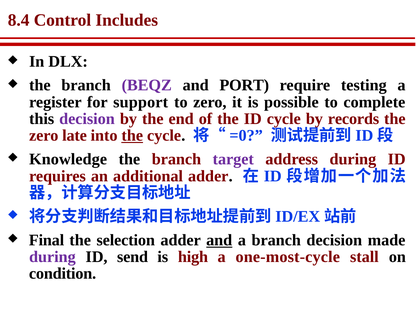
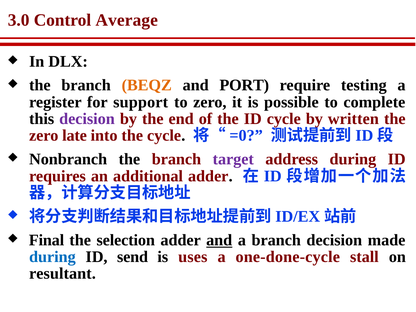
8.4: 8.4 -> 3.0
Includes: Includes -> Average
BEQZ colour: purple -> orange
records: records -> written
the at (132, 136) underline: present -> none
Knowledge: Knowledge -> Nonbranch
during at (52, 257) colour: purple -> blue
high: high -> uses
one-most-cycle: one-most-cycle -> one-done-cycle
condition: condition -> resultant
